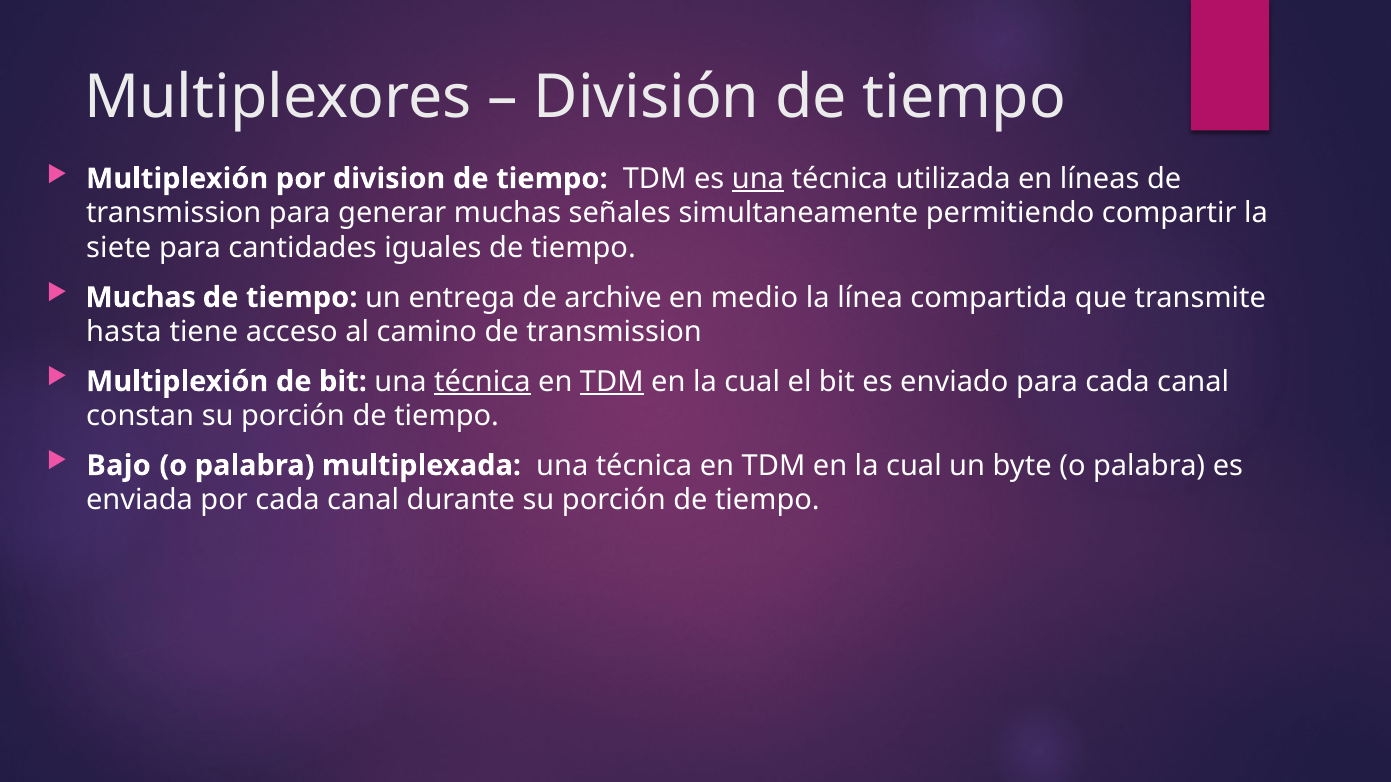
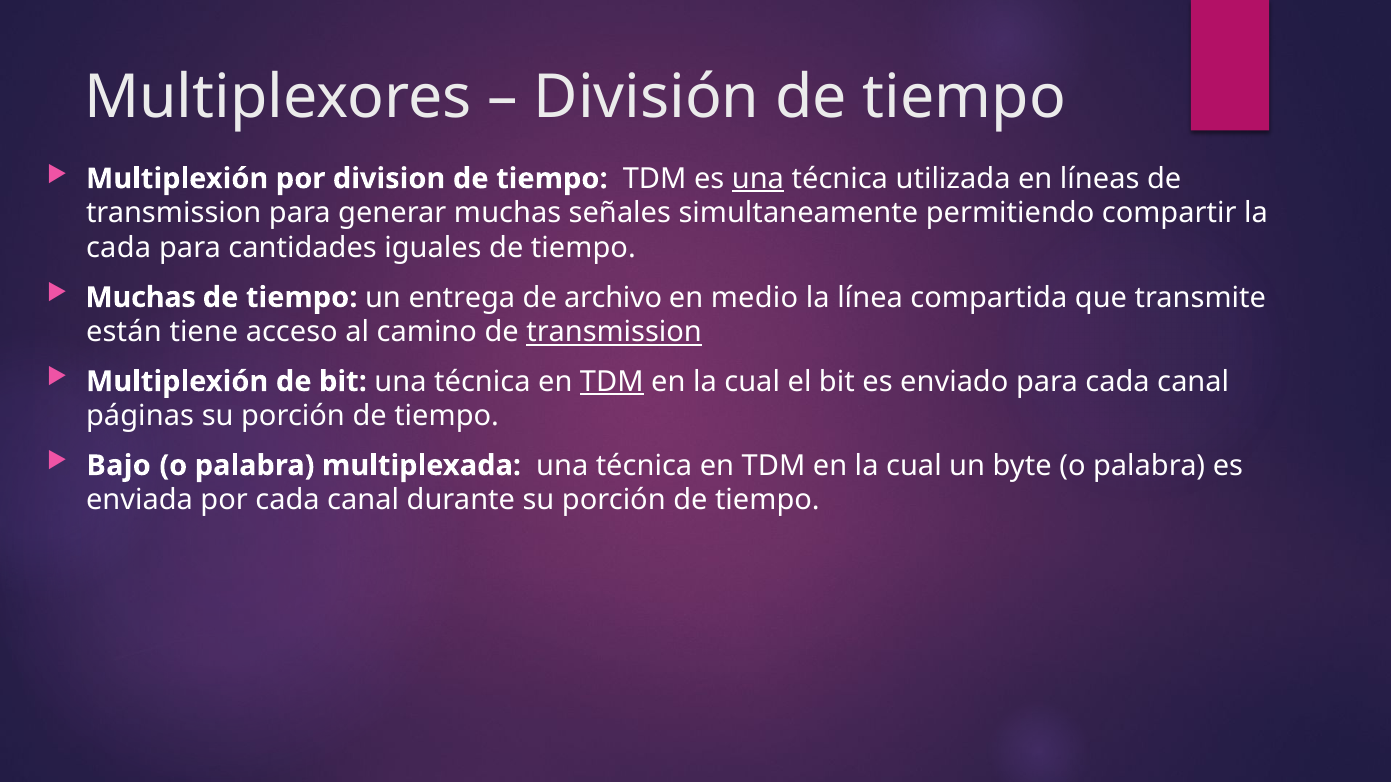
siete at (119, 248): siete -> cada
archive: archive -> archivo
hasta: hasta -> están
transmission at (614, 332) underline: none -> present
técnica at (482, 382) underline: present -> none
constan: constan -> páginas
